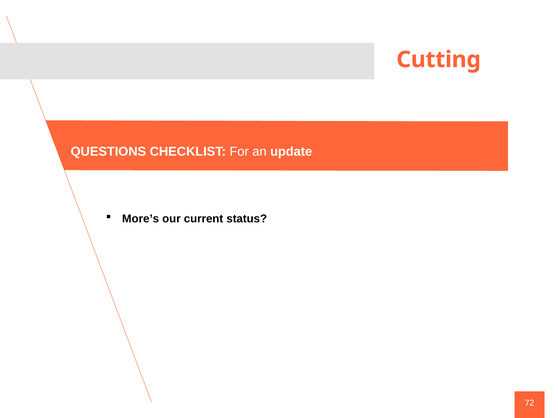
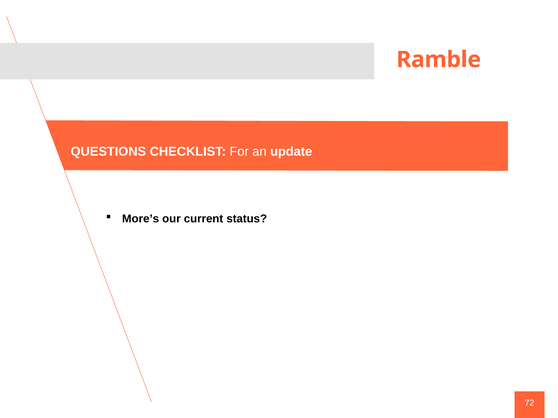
Cutting: Cutting -> Ramble
